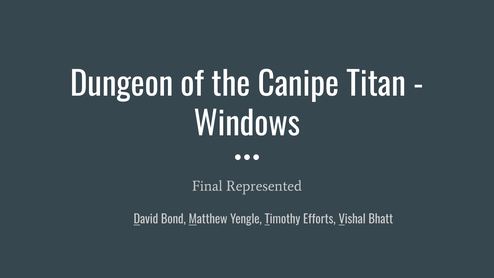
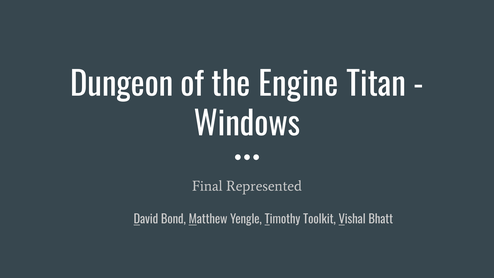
Canipe: Canipe -> Engine
Efforts: Efforts -> Toolkit
